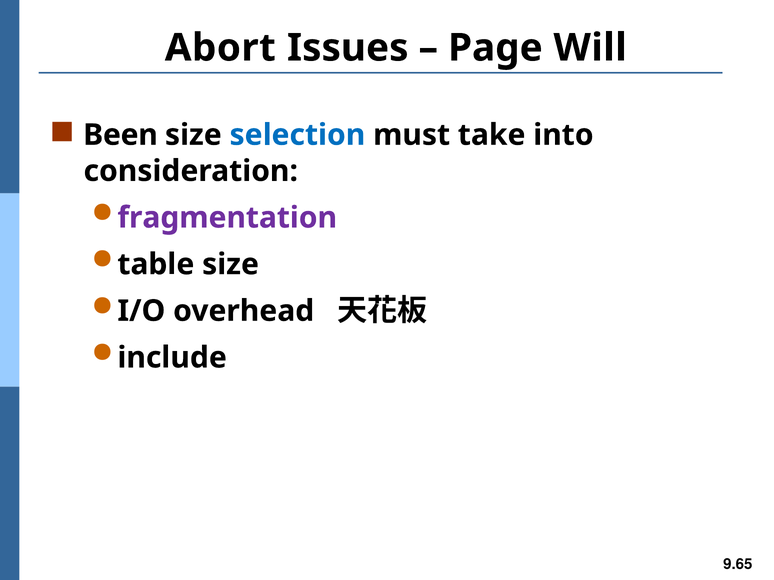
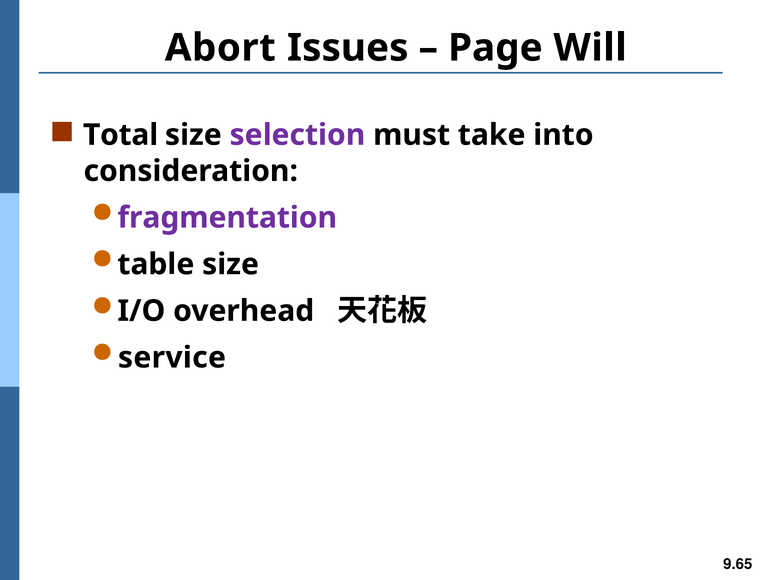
Been: Been -> Total
selection colour: blue -> purple
include: include -> service
